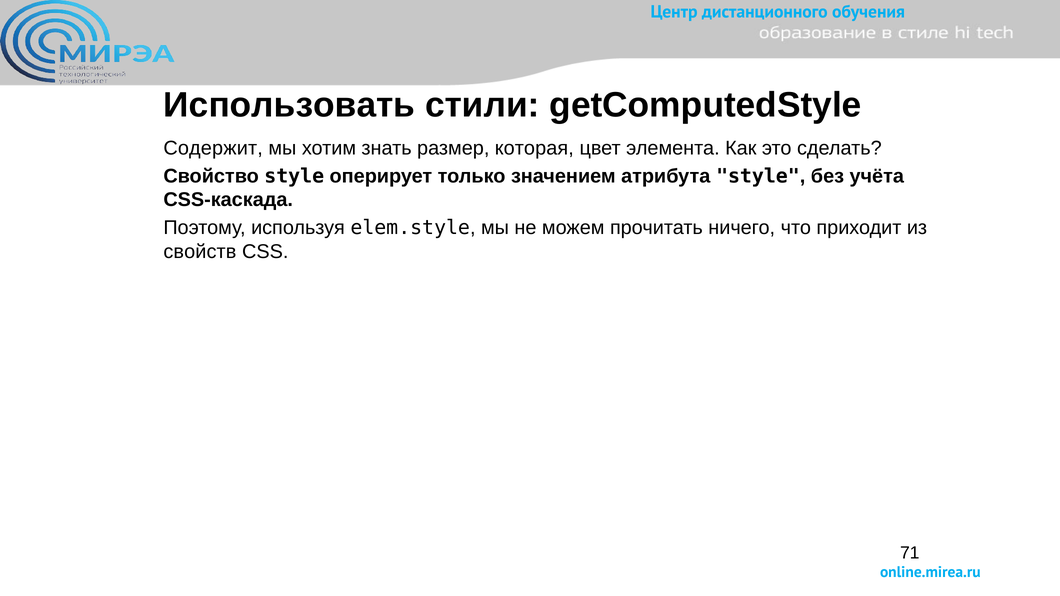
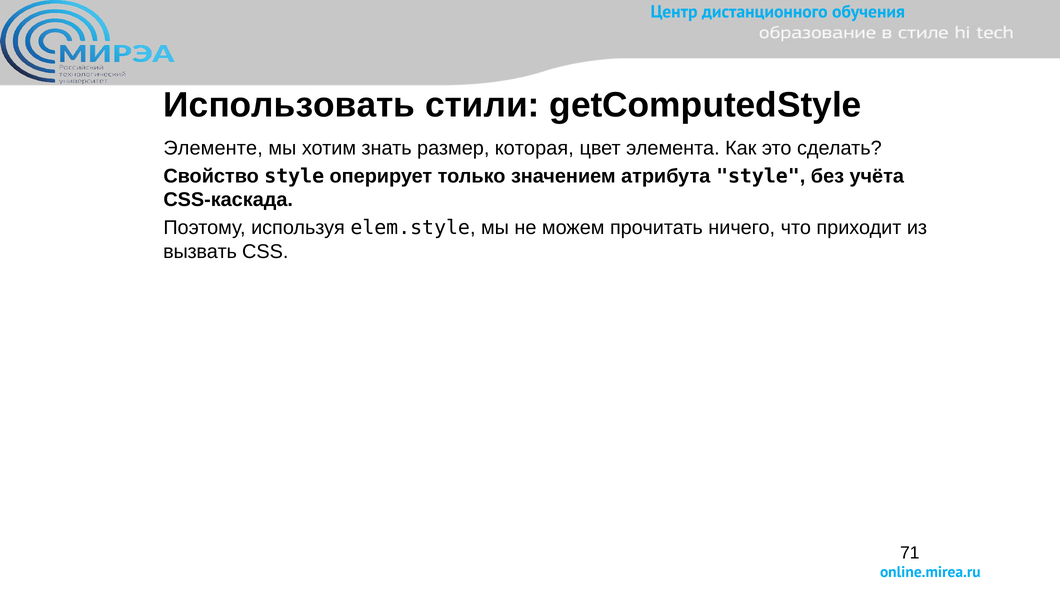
Содержит: Содержит -> Элементе
свойств: свойств -> вызвать
